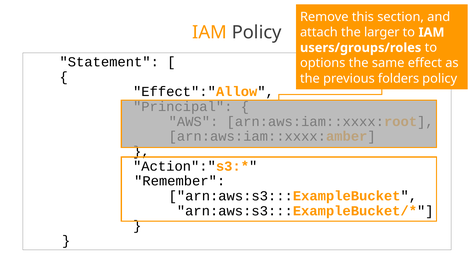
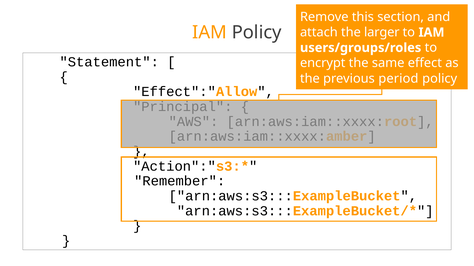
options: options -> encrypt
folders: folders -> period
